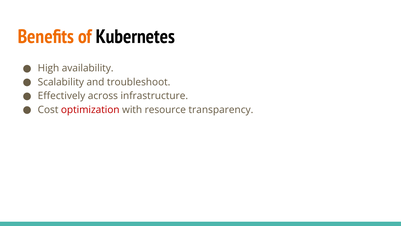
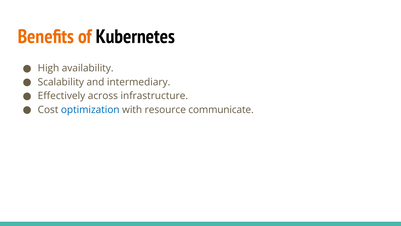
troubleshoot: troubleshoot -> intermediary
optimization colour: red -> blue
transparency: transparency -> communicate
